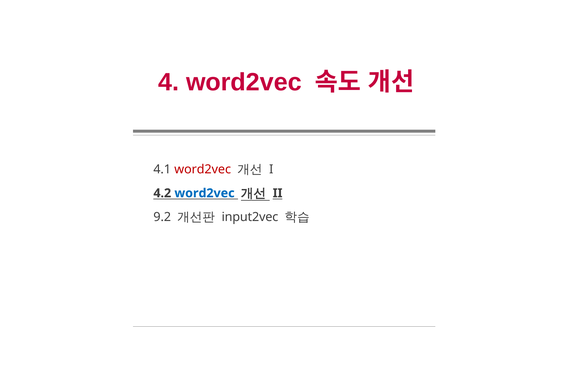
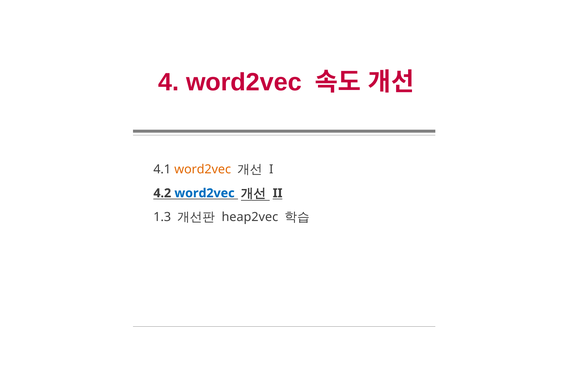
word2vec at (203, 169) colour: red -> orange
9.2: 9.2 -> 1.3
input2vec: input2vec -> heap2vec
